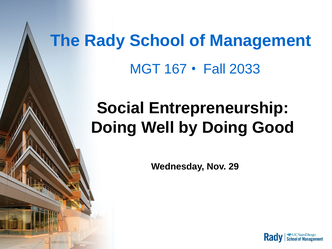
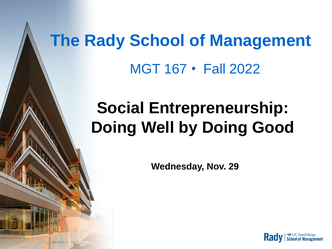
2033: 2033 -> 2022
